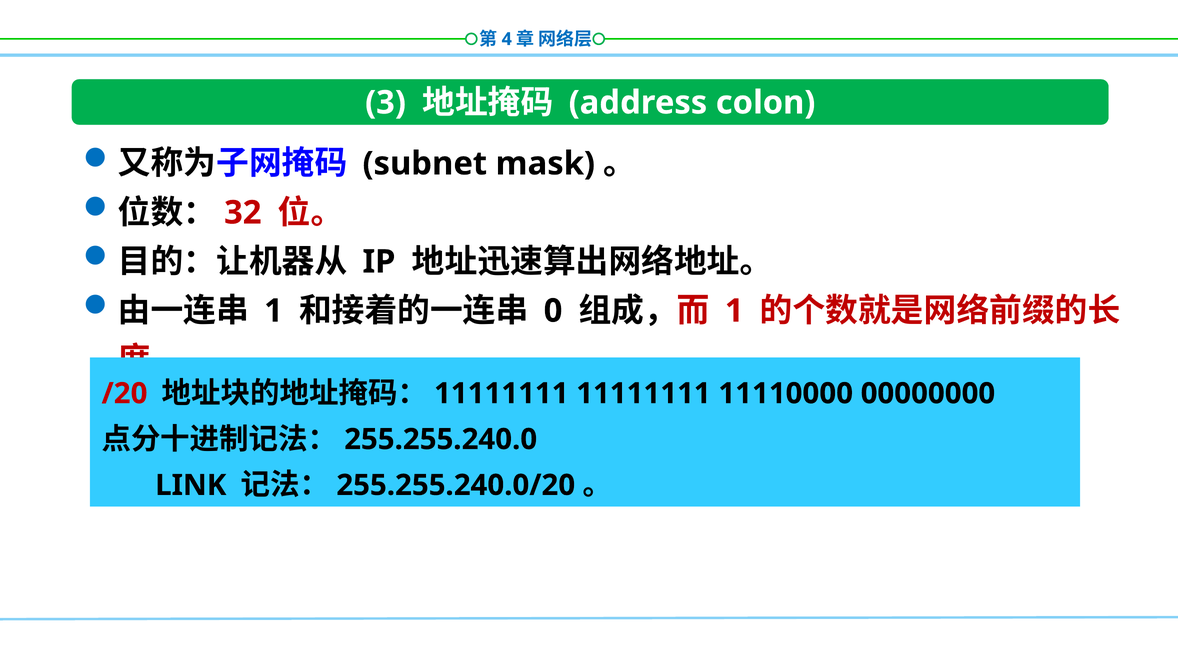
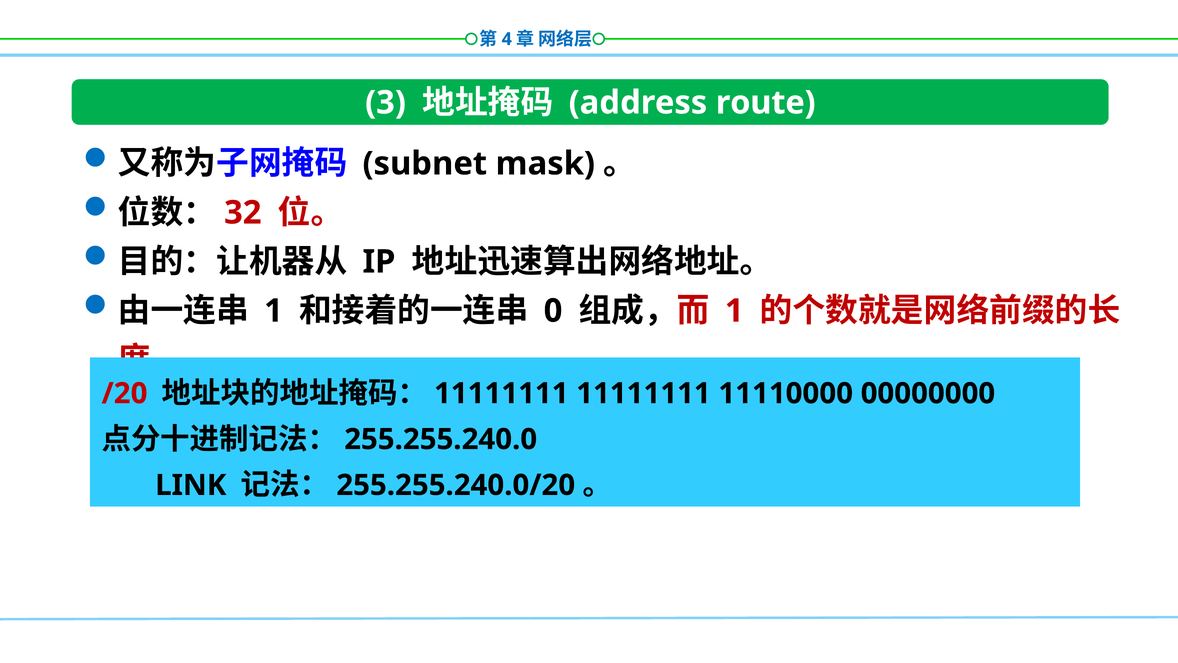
colon: colon -> route
